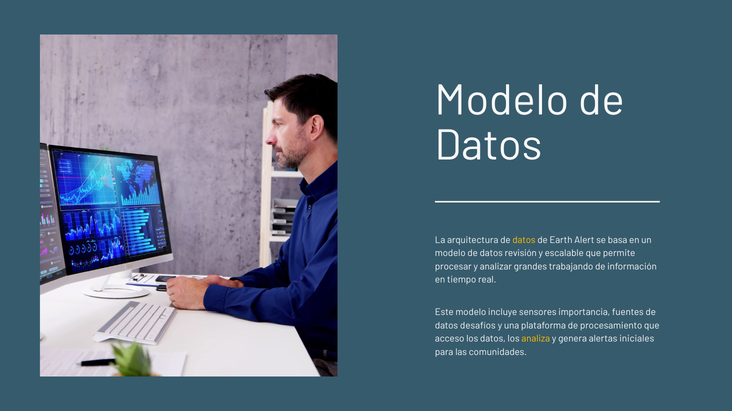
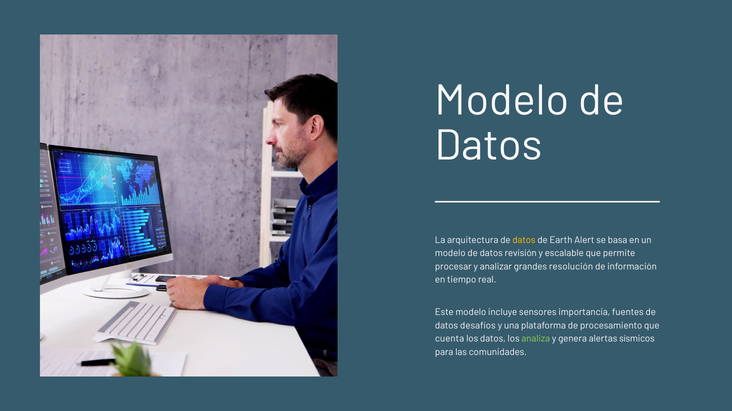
trabajando: trabajando -> resolución
acceso: acceso -> cuenta
analiza colour: yellow -> light green
iniciales: iniciales -> sísmicos
